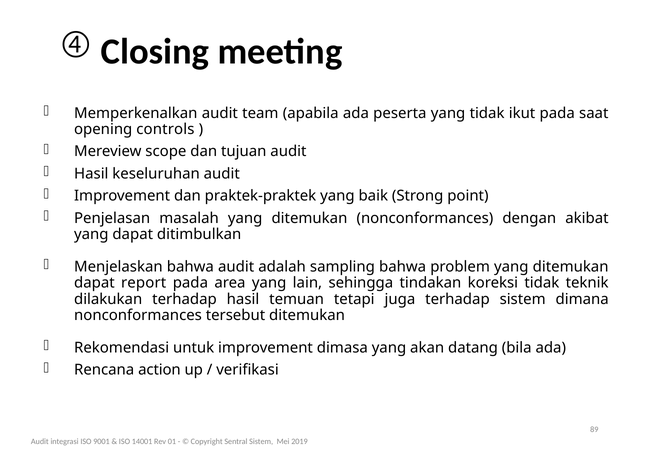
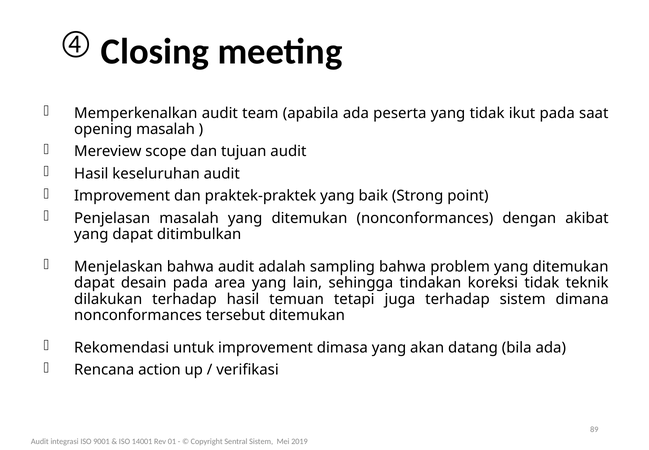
opening controls: controls -> masalah
report: report -> desain
